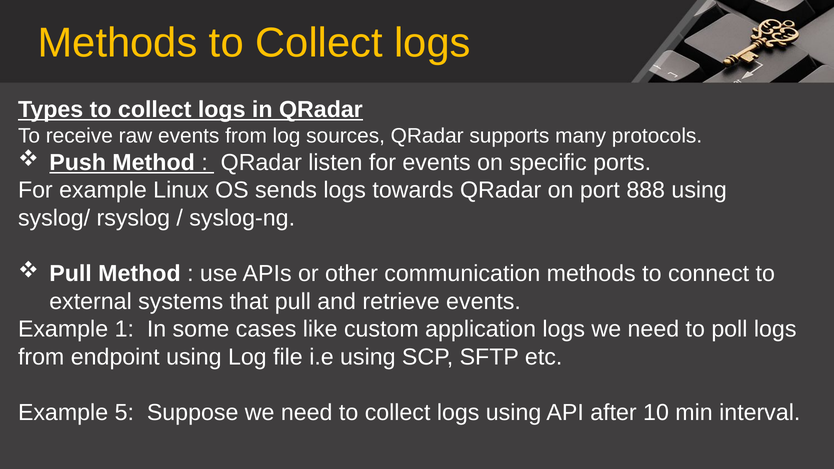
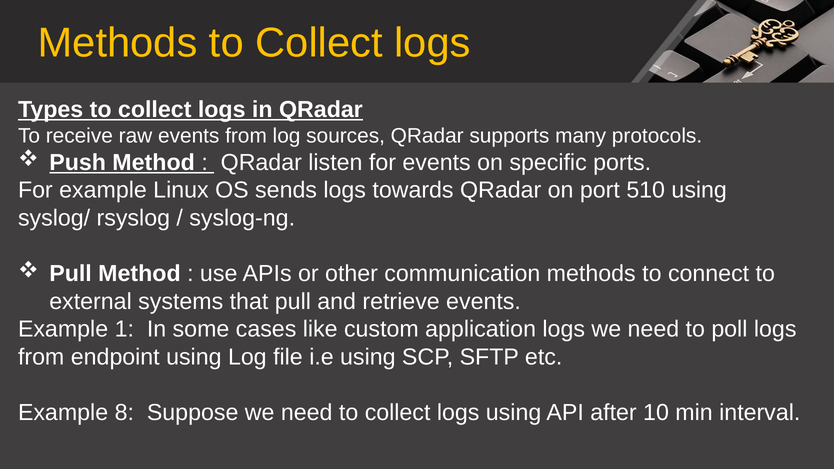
888: 888 -> 510
5: 5 -> 8
